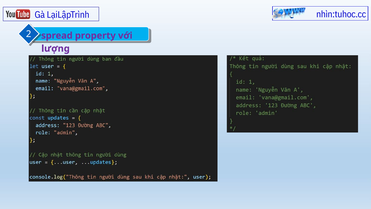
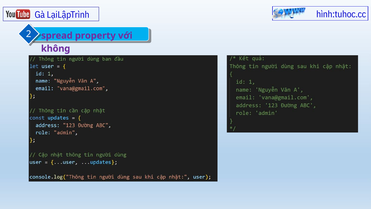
nhìn:tuhoc.cc: nhìn:tuhoc.cc -> hình:tuhoc.cc
lượng: lượng -> không
